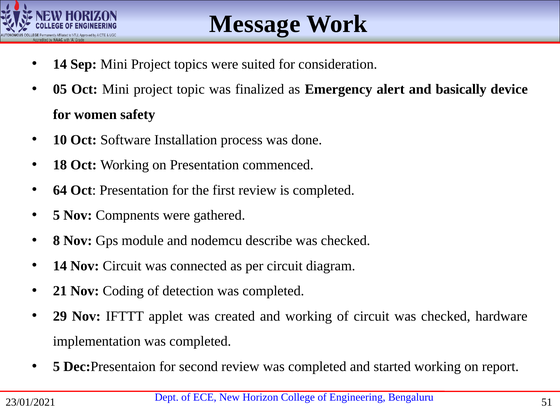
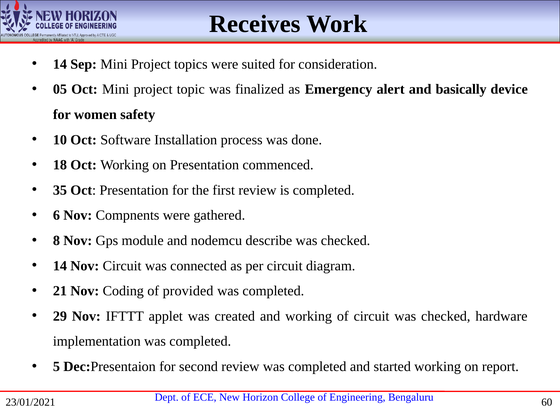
Message: Message -> Receives
64: 64 -> 35
5 at (56, 215): 5 -> 6
detection: detection -> provided
51: 51 -> 60
